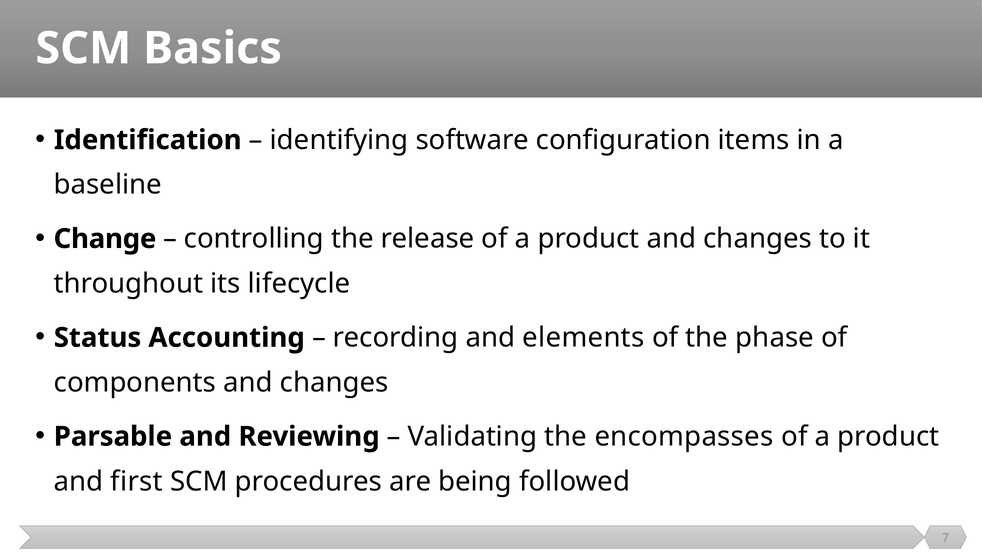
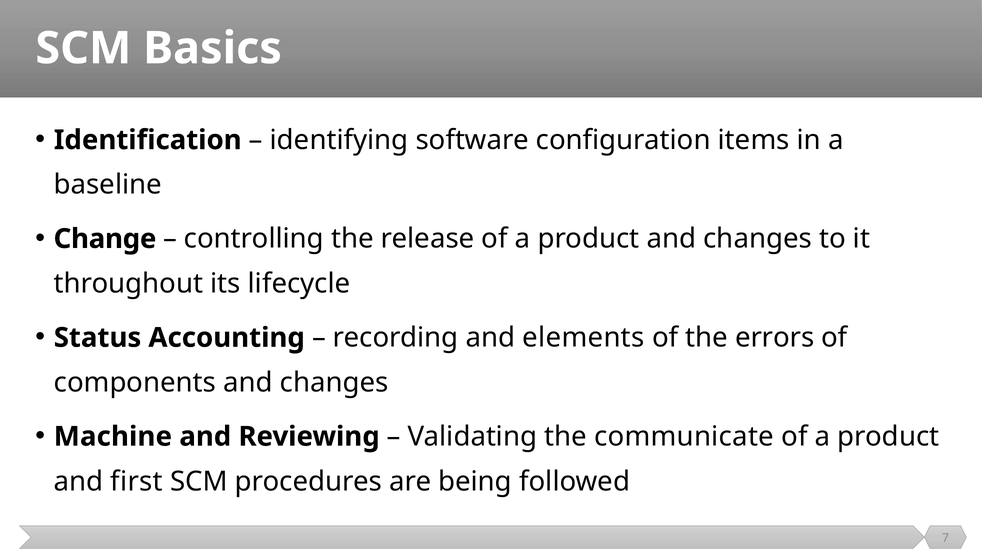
phase: phase -> errors
Parsable: Parsable -> Machine
encompasses: encompasses -> communicate
